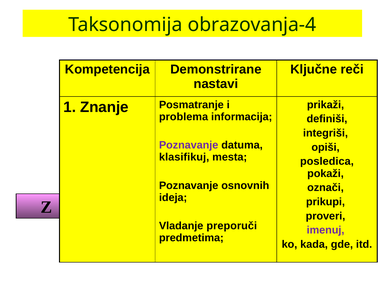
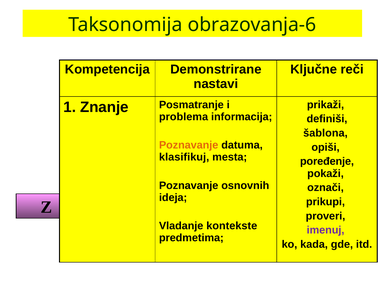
obrazovanja-4: obrazovanja-4 -> obrazovanja-6
integriši: integriši -> šablona
Poznavanje at (189, 145) colour: purple -> orange
posledica: posledica -> poređenje
preporuči: preporuči -> kontekste
